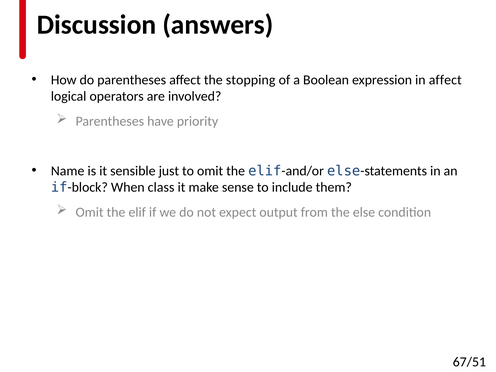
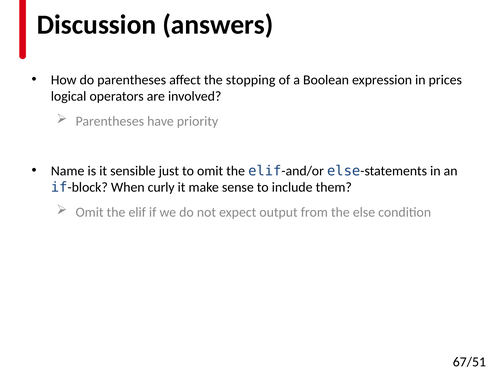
in affect: affect -> prices
class: class -> curly
